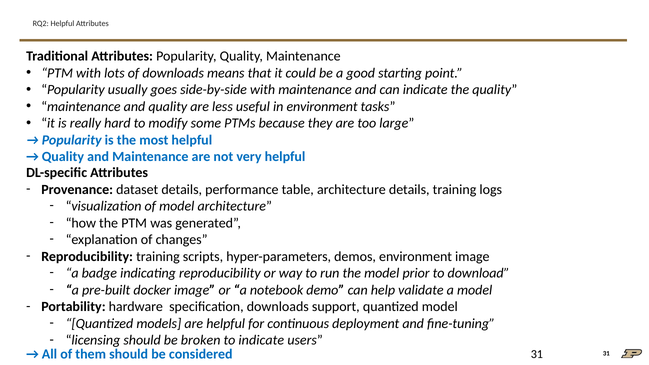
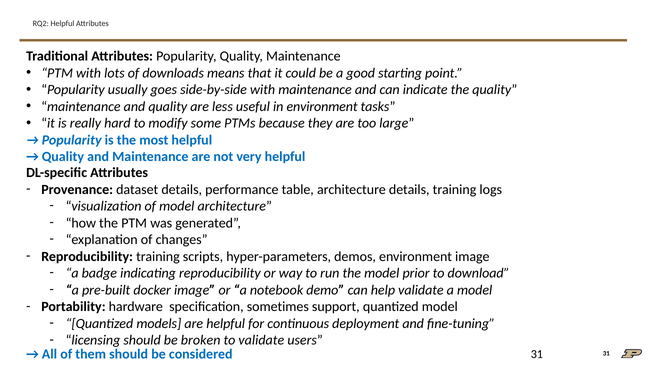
specification downloads: downloads -> sometimes
to indicate: indicate -> validate
